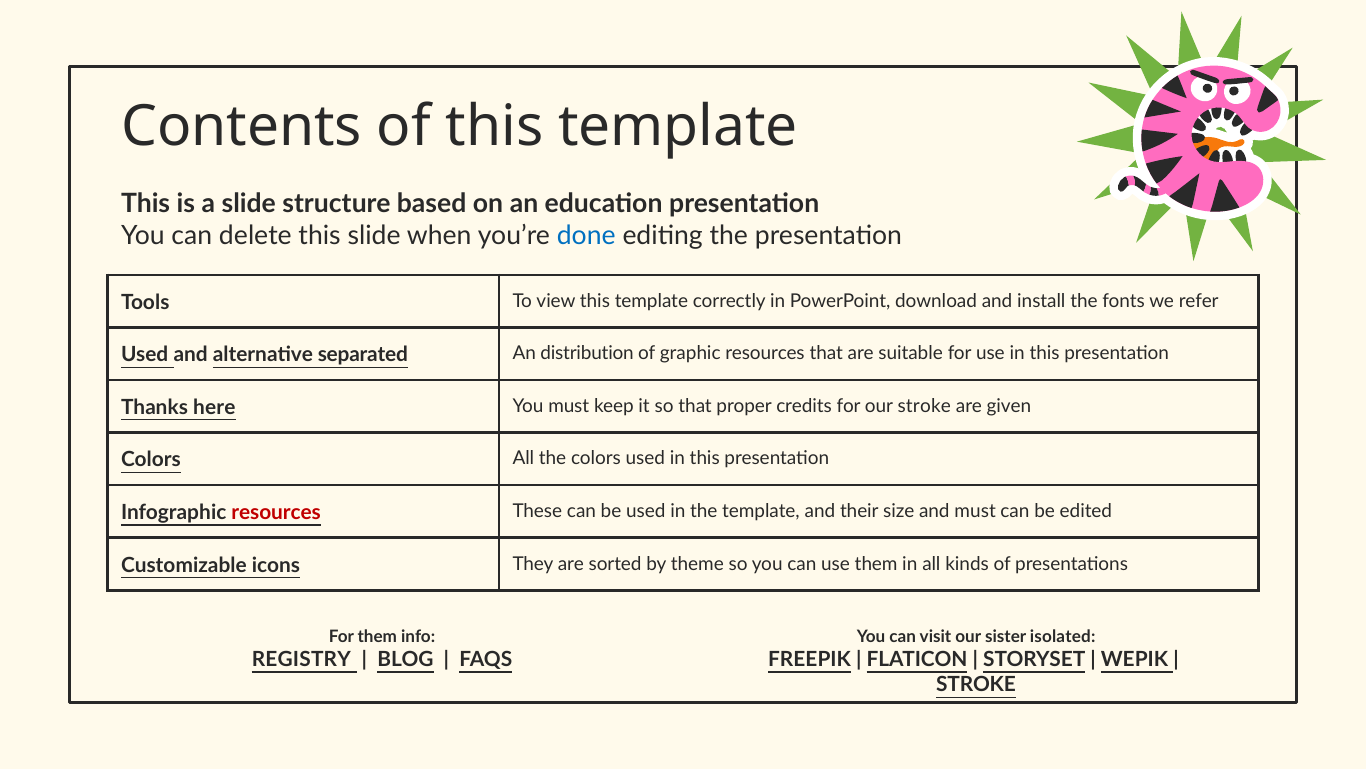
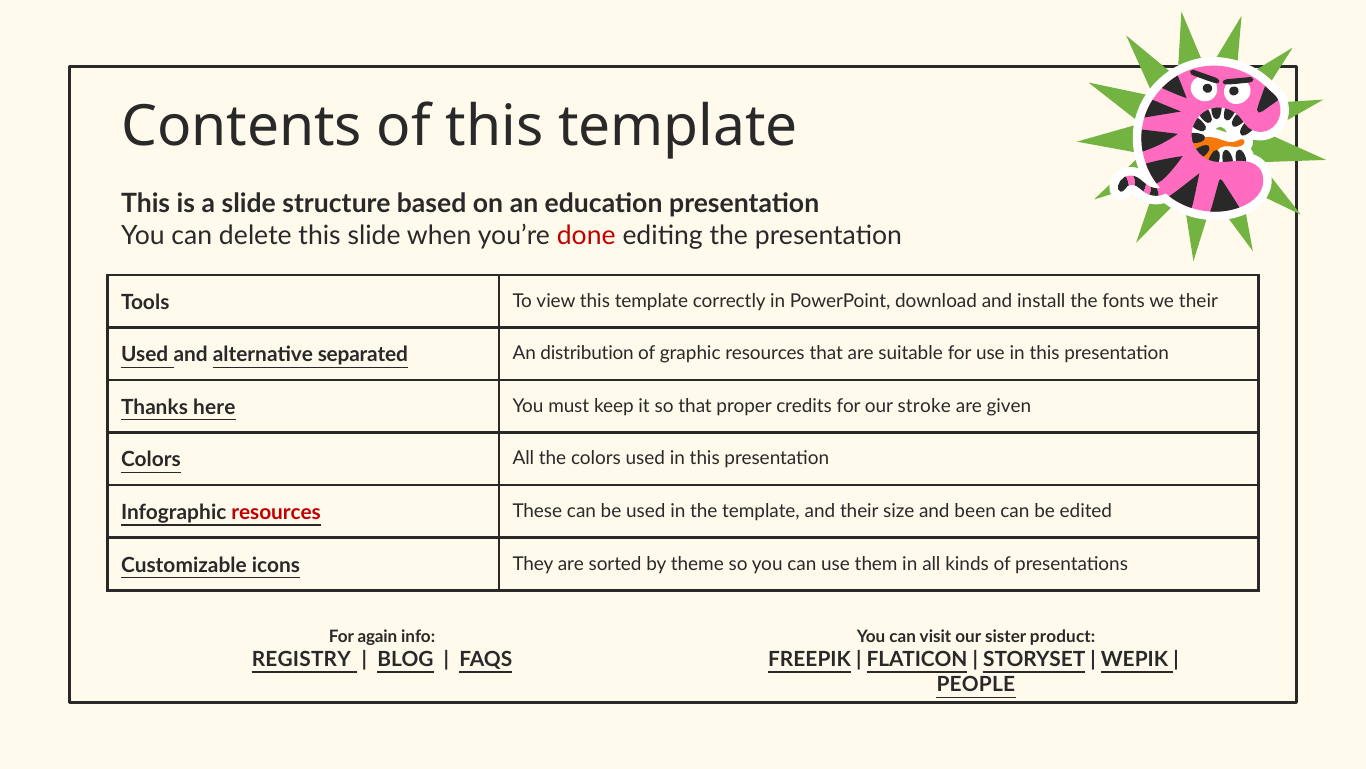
done colour: blue -> red
we refer: refer -> their
and must: must -> been
For them: them -> again
isolated: isolated -> product
STROKE at (976, 684): STROKE -> PEOPLE
